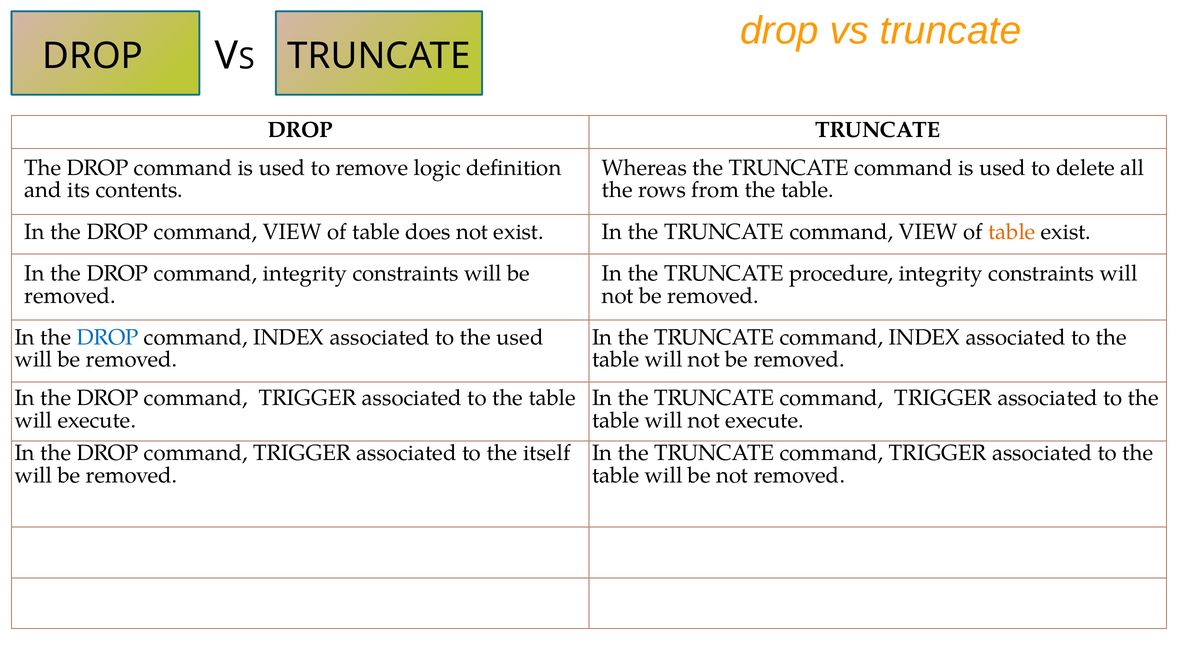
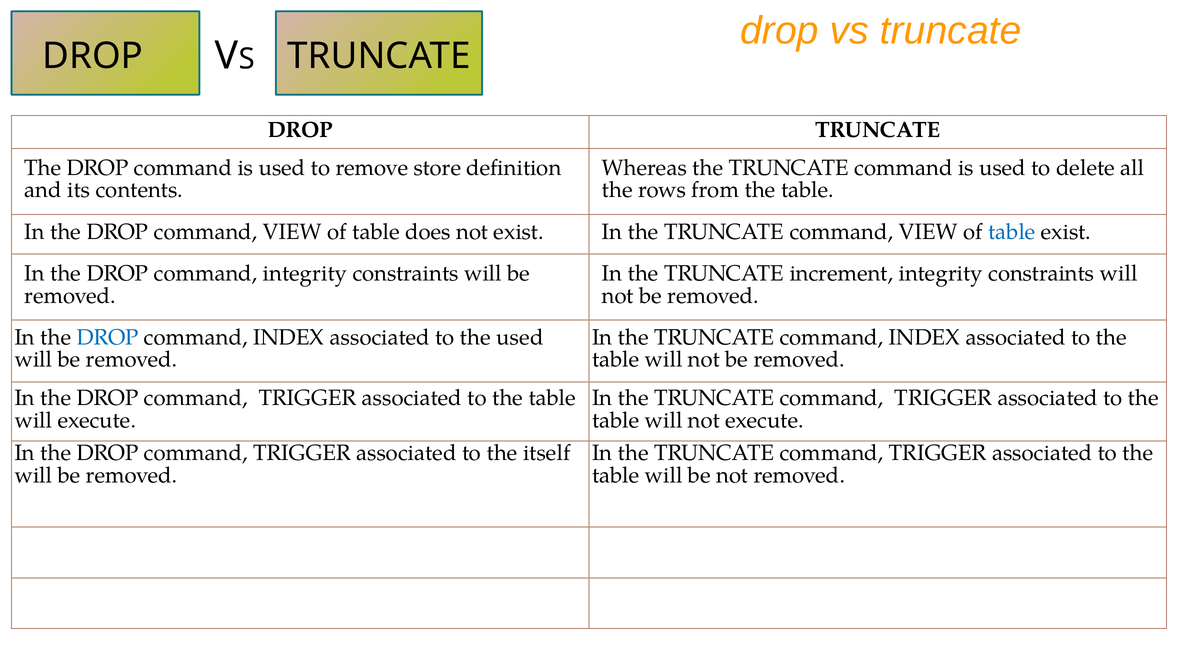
logic: logic -> store
table at (1012, 232) colour: orange -> blue
procedure: procedure -> increment
